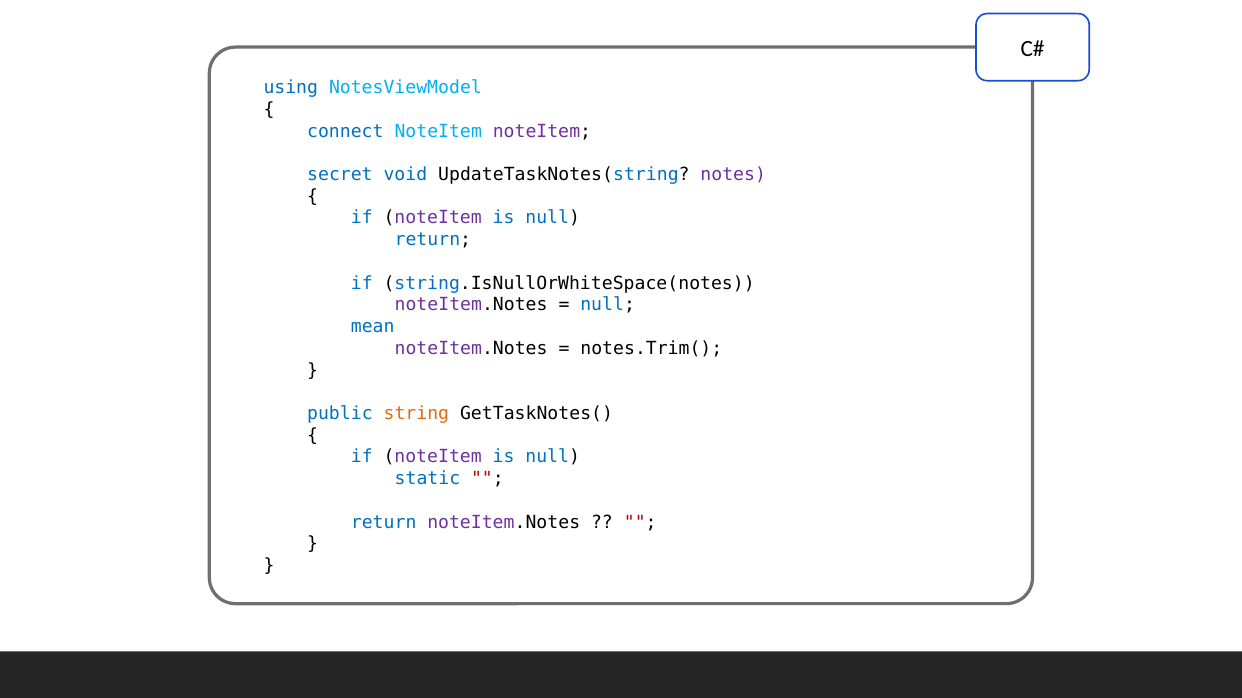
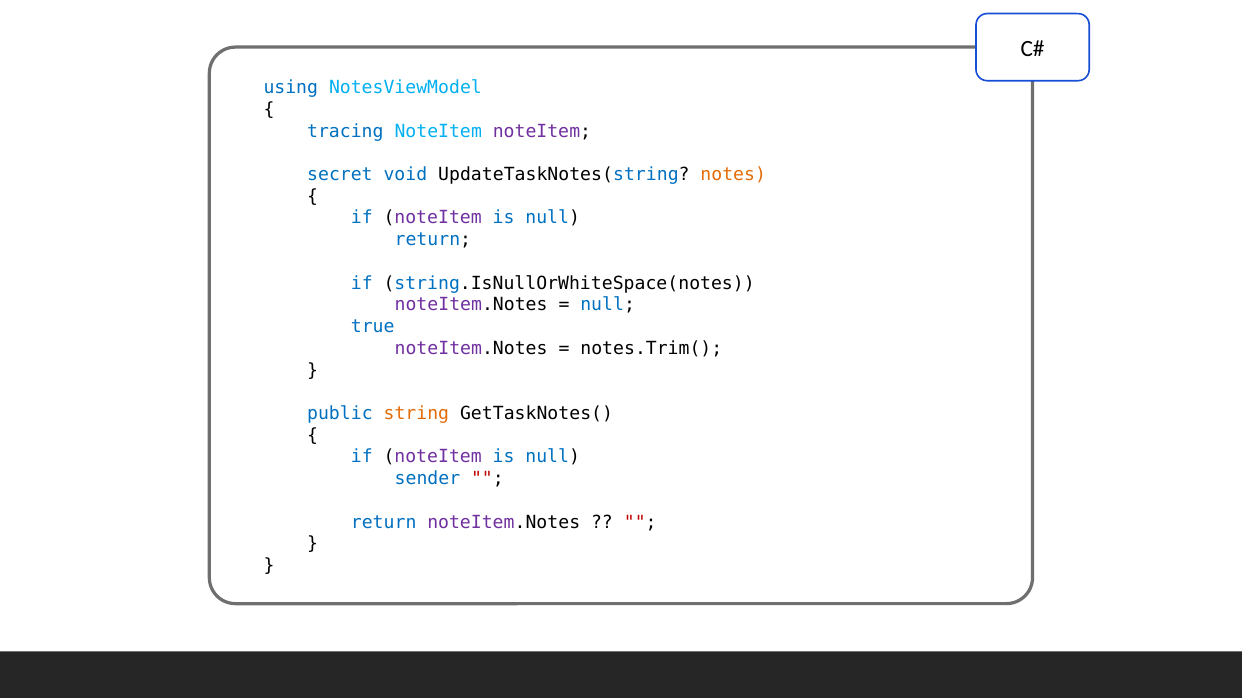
connect: connect -> tracing
notes colour: purple -> orange
mean: mean -> true
static: static -> sender
